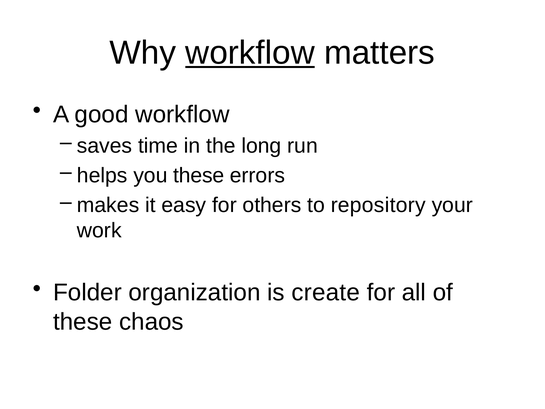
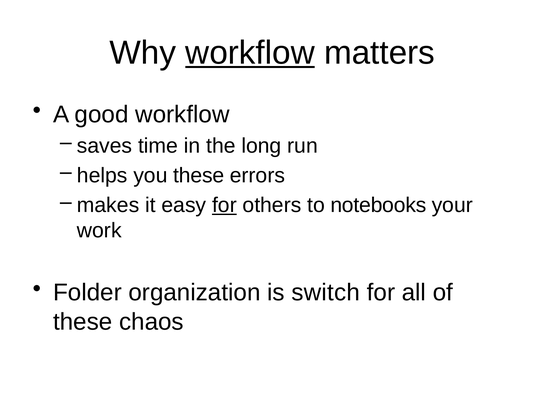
for at (224, 205) underline: none -> present
repository: repository -> notebooks
create: create -> switch
